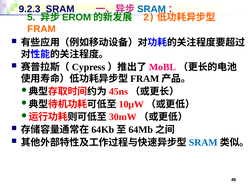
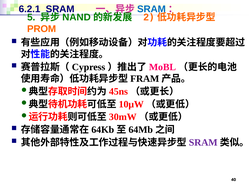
9.2.3: 9.2.3 -> 6.2.1
EROM: EROM -> NAND
FRAM at (41, 29): FRAM -> PROM
SRAM at (203, 143) colour: blue -> purple
